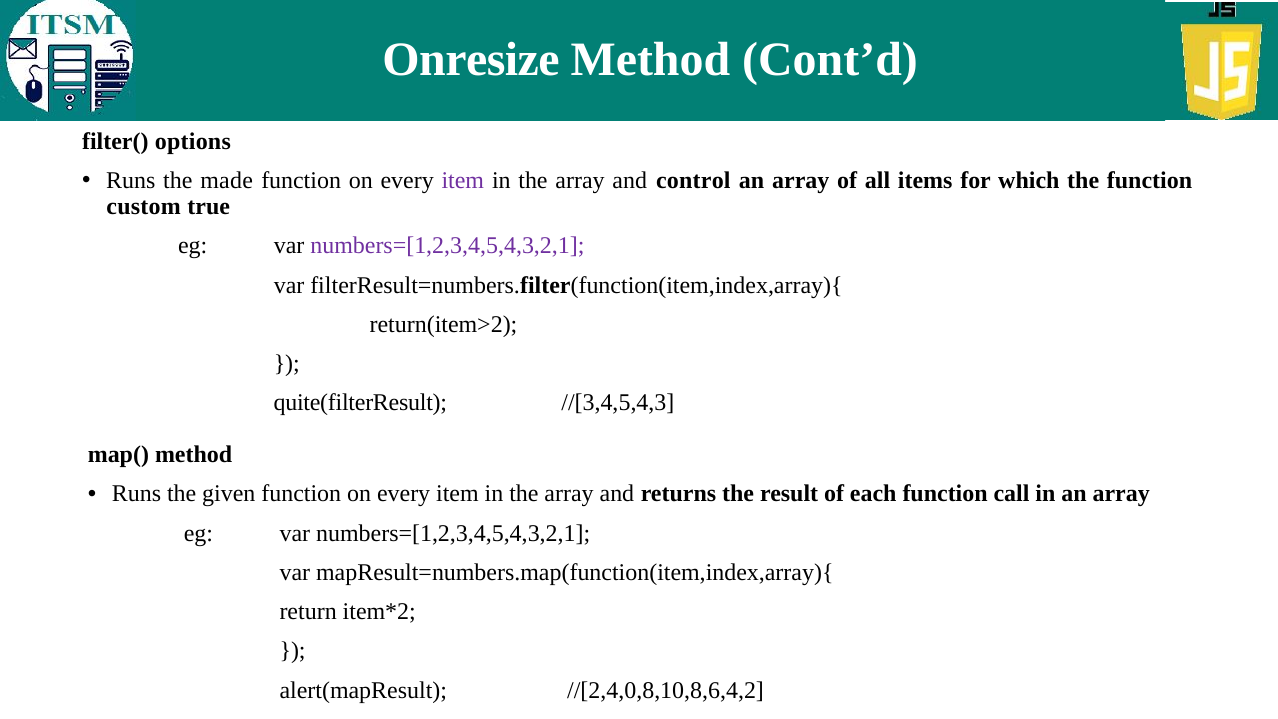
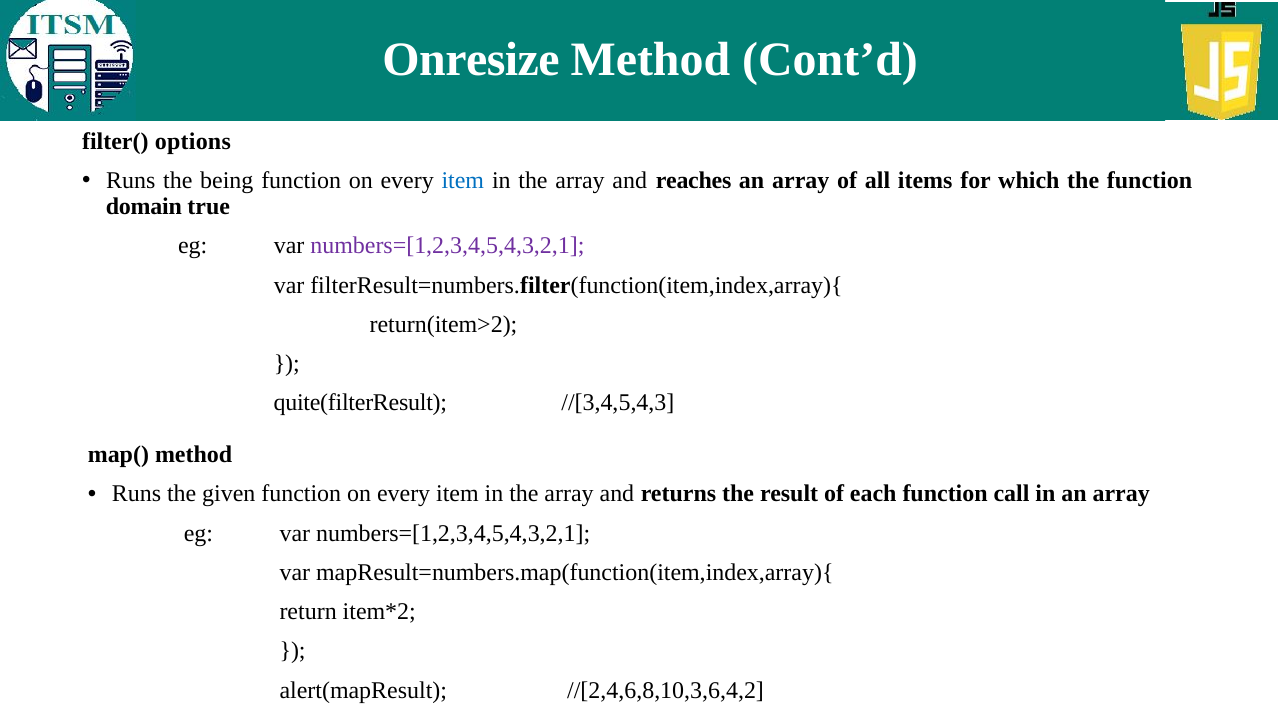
made: made -> being
item at (463, 181) colour: purple -> blue
control: control -> reaches
custom: custom -> domain
//[2,4,0,8,10,8,6,4,2: //[2,4,0,8,10,8,6,4,2 -> //[2,4,6,8,10,3,6,4,2
